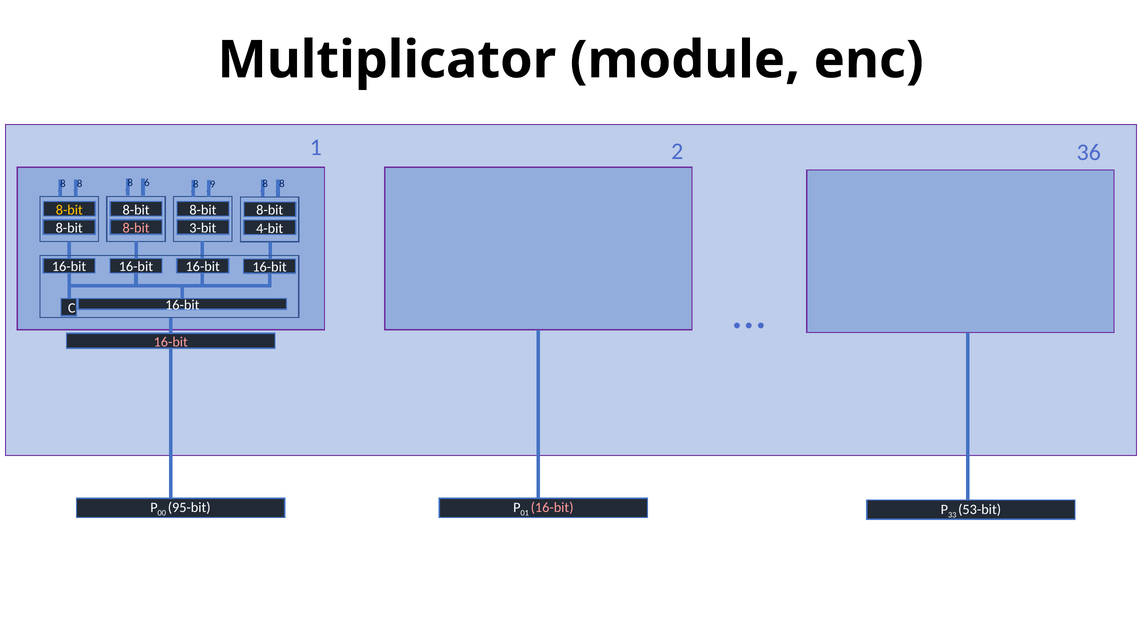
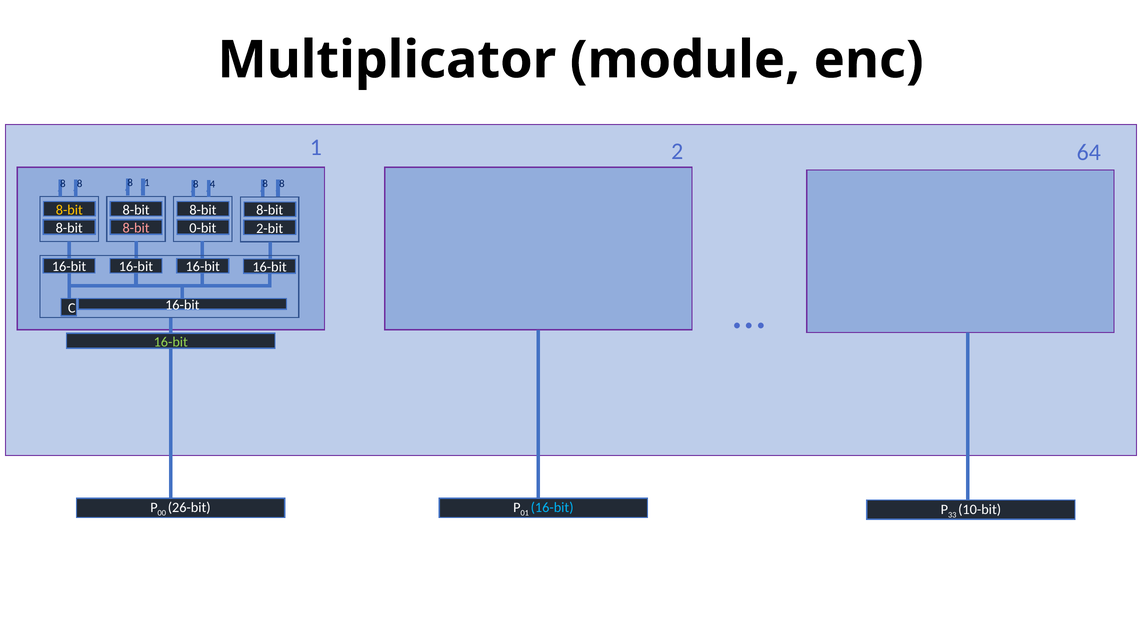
36: 36 -> 64
8 6: 6 -> 1
9: 9 -> 4
3-bit: 3-bit -> 0-bit
4-bit: 4-bit -> 2-bit
16-bit at (171, 342) colour: pink -> light green
95-bit: 95-bit -> 26-bit
16-bit at (552, 508) colour: pink -> light blue
53-bit: 53-bit -> 10-bit
